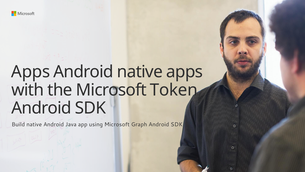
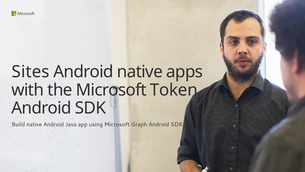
Apps at (31, 72): Apps -> Sites
